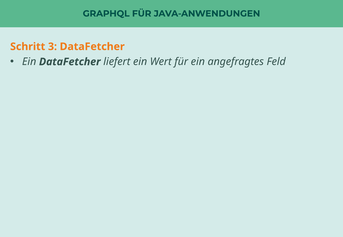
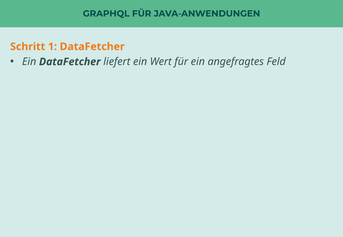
3: 3 -> 1
